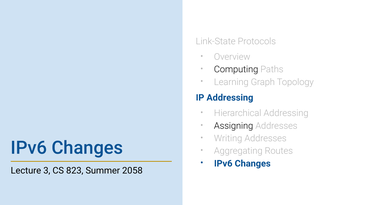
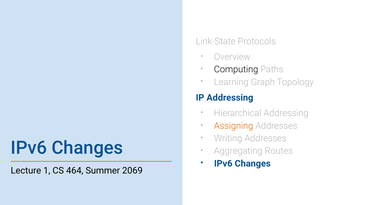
Assigning colour: black -> orange
3: 3 -> 1
823: 823 -> 464
2058: 2058 -> 2069
